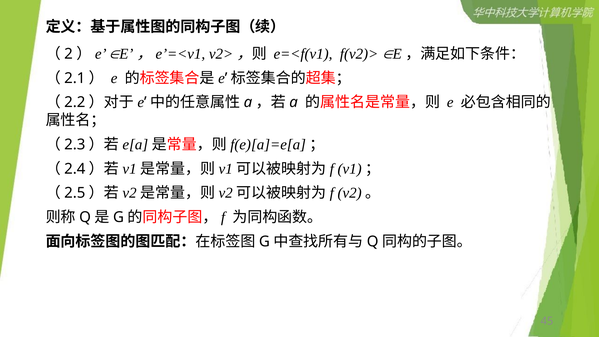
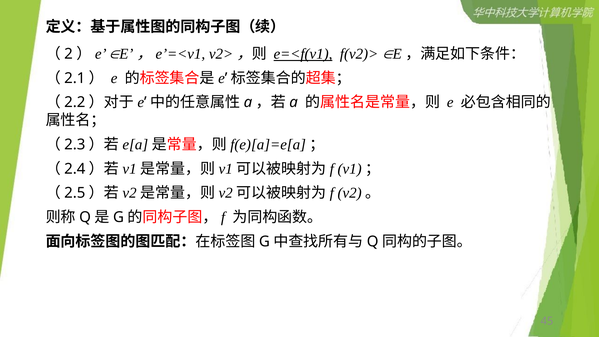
e=<f(v1 underline: none -> present
